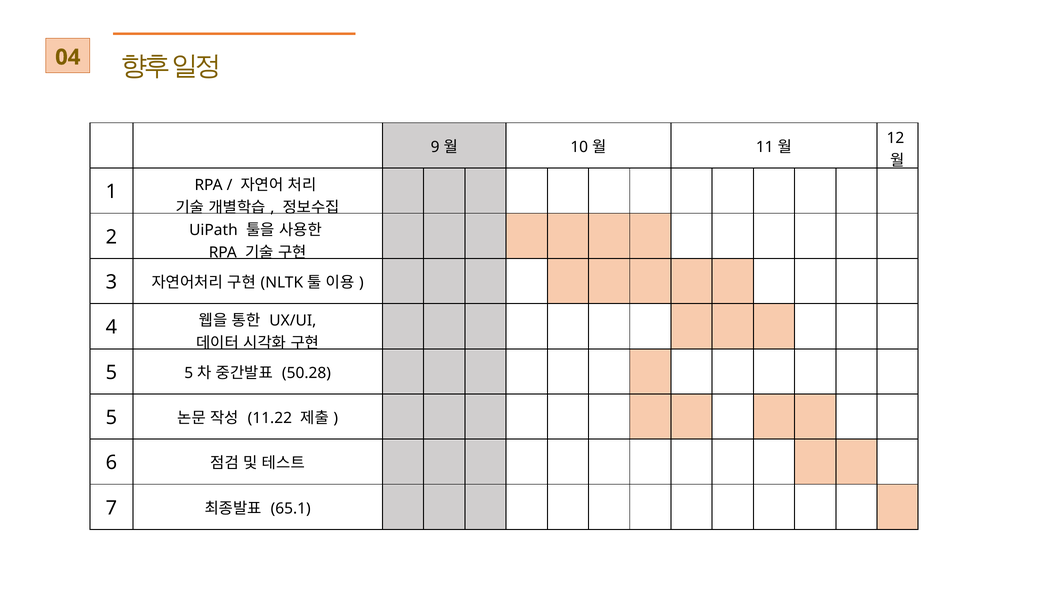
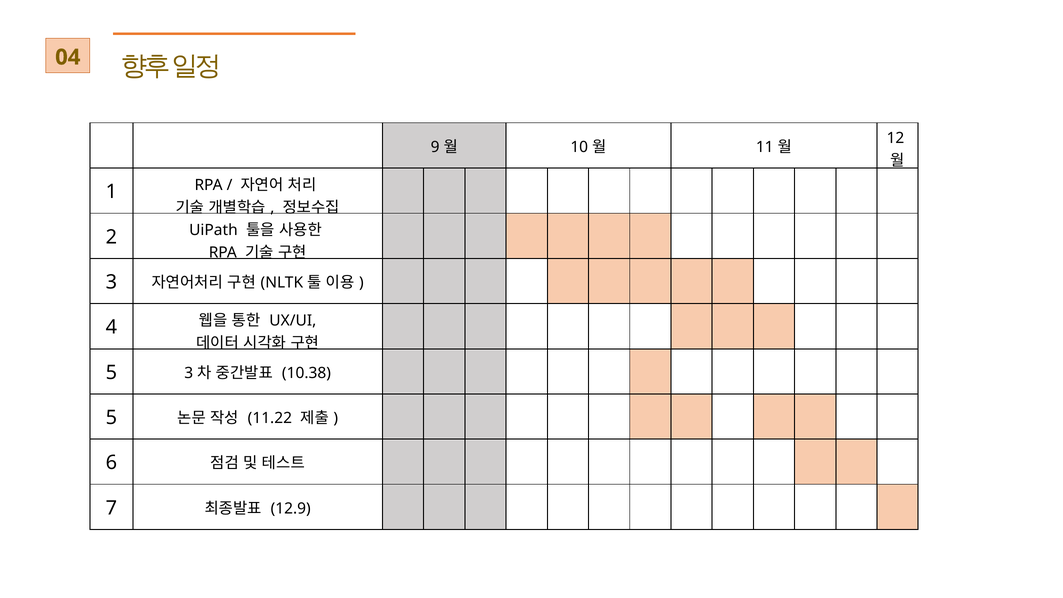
5 5: 5 -> 3
50.28: 50.28 -> 10.38
65.1: 65.1 -> 12.9
